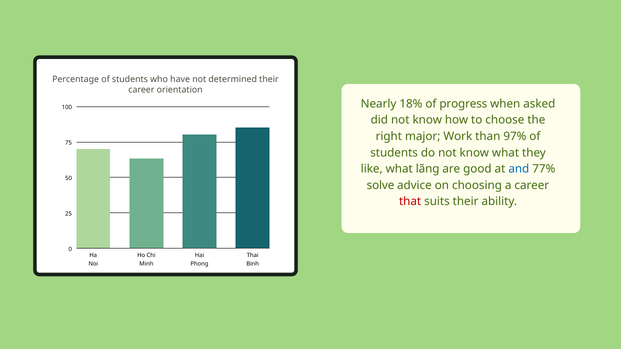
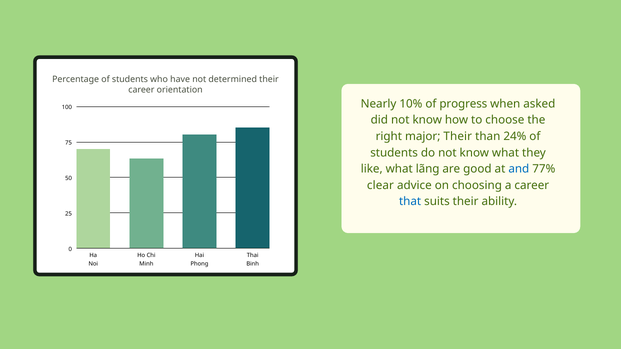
18%: 18% -> 10%
major Work: Work -> Their
97%: 97% -> 24%
solve: solve -> clear
that colour: red -> blue
